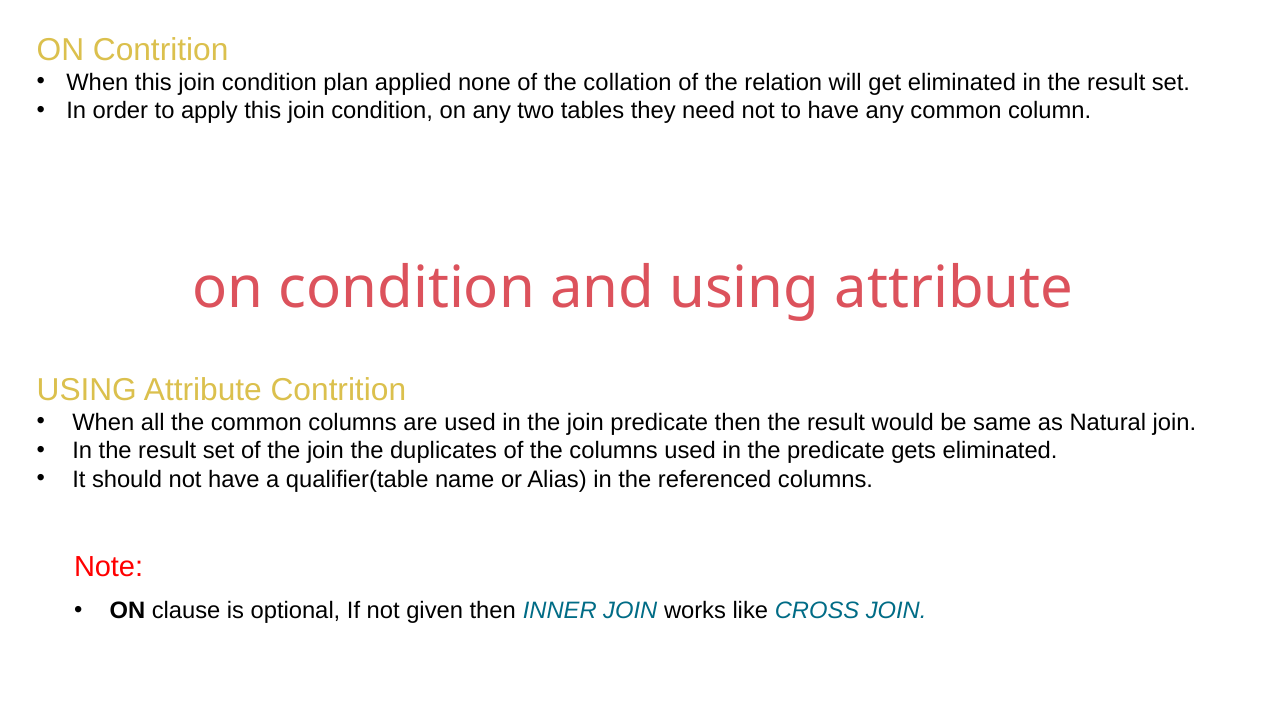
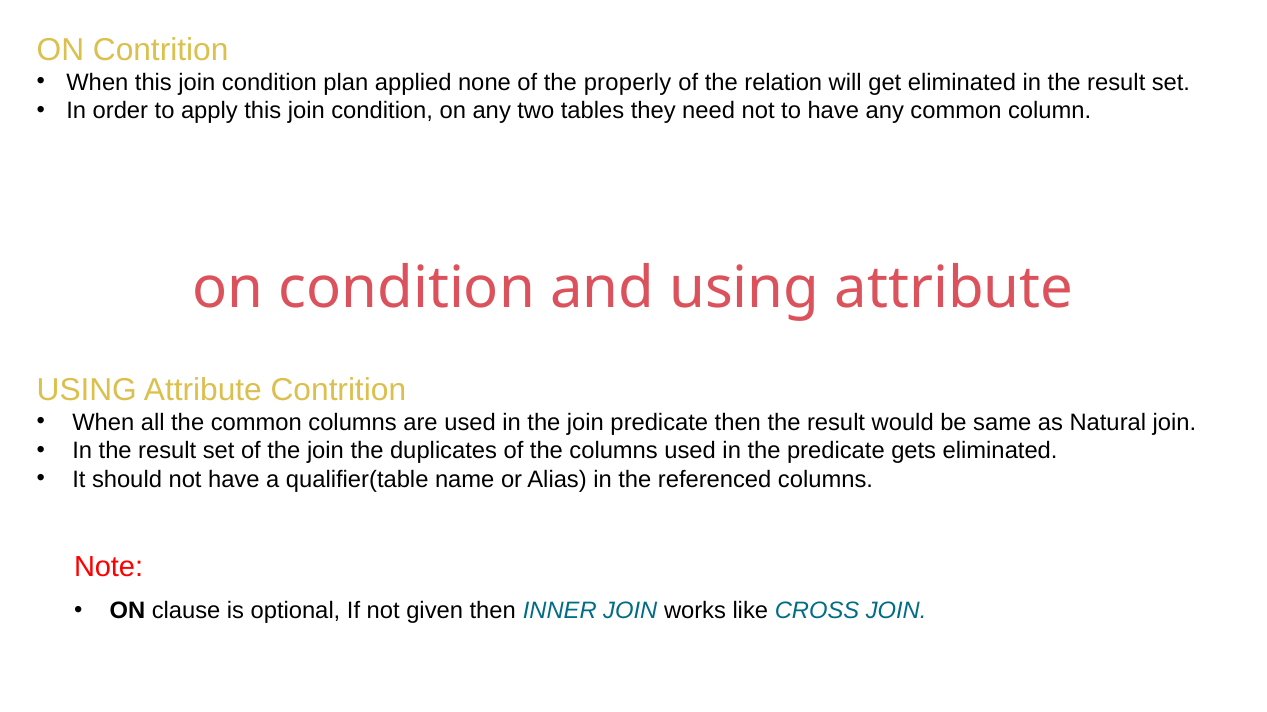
collation: collation -> properly
